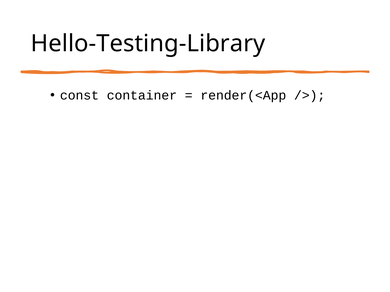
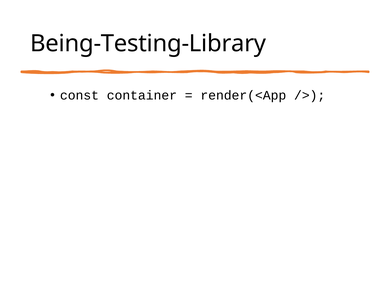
Hello-Testing-Library: Hello-Testing-Library -> Being-Testing-Library
